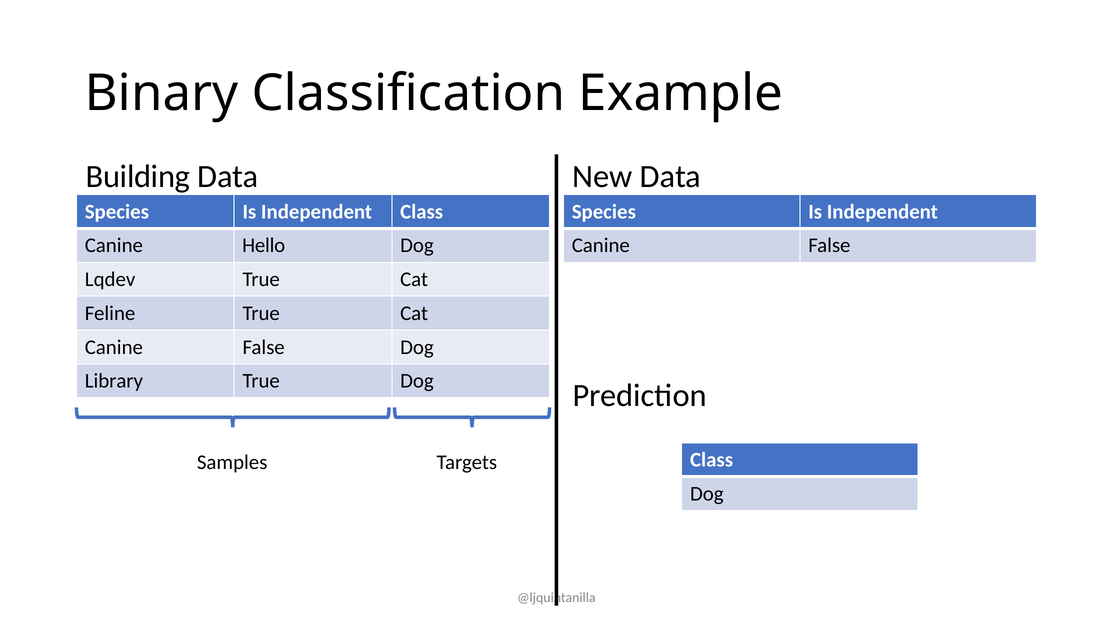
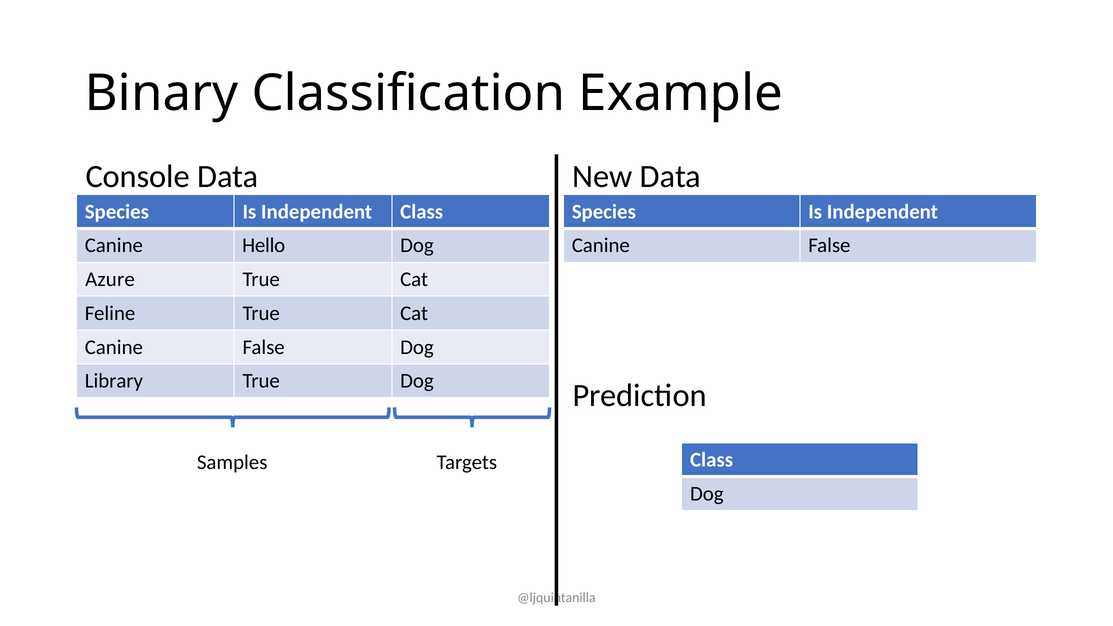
Building: Building -> Console
Lqdev: Lqdev -> Azure
